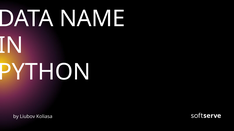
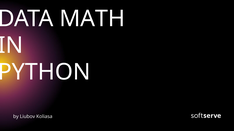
NAME: NAME -> MATH
